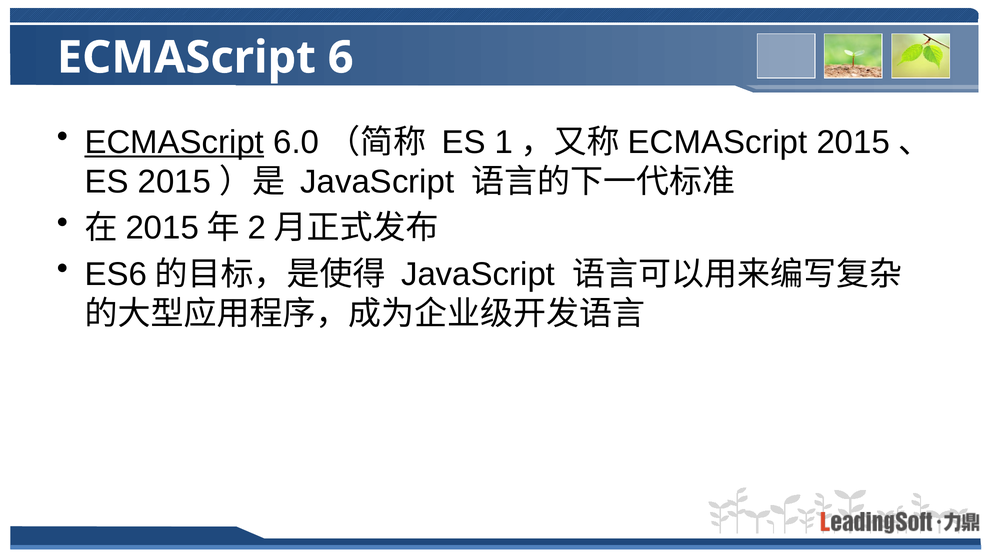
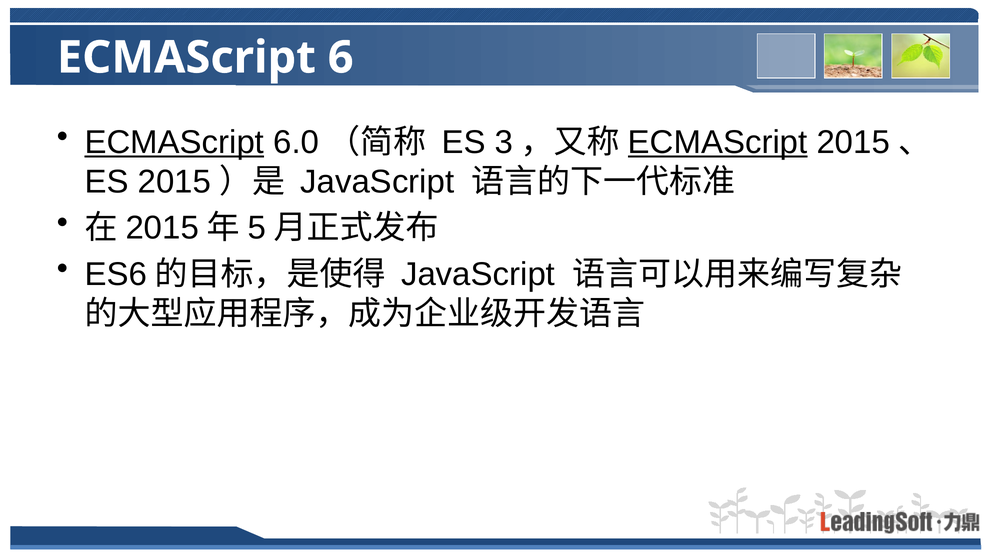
1: 1 -> 3
ECMAScript at (718, 142) underline: none -> present
2: 2 -> 5
